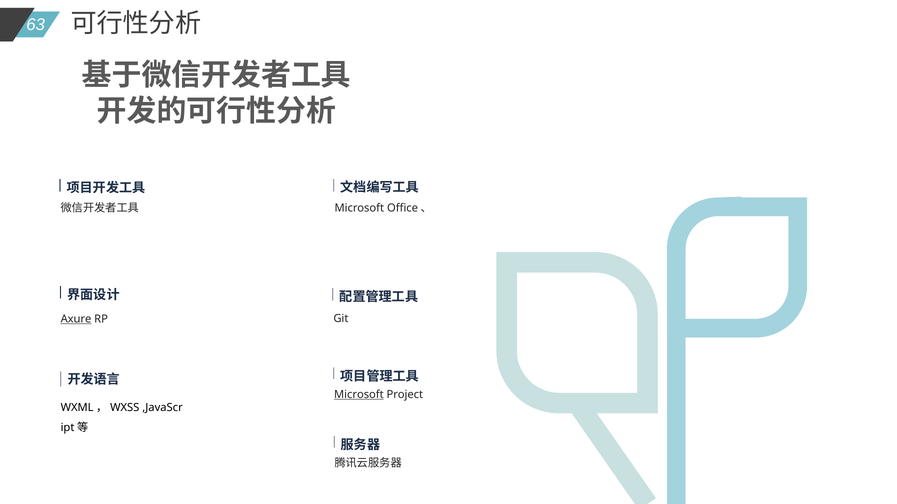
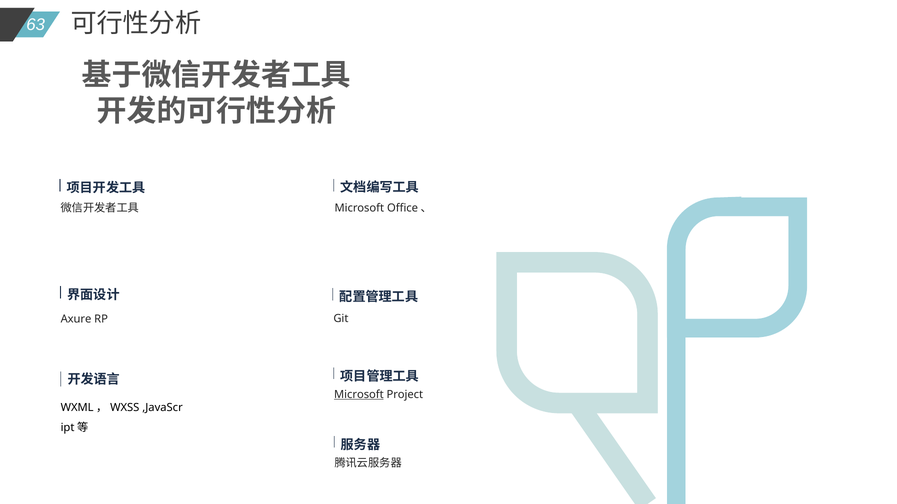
Axure underline: present -> none
